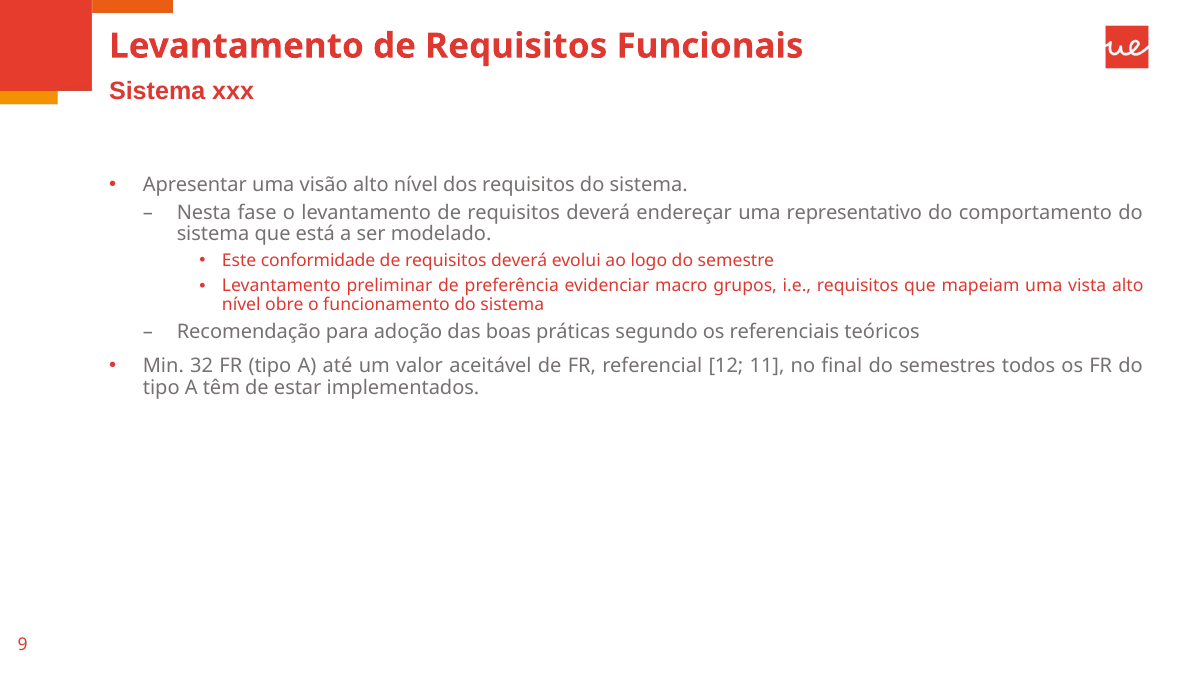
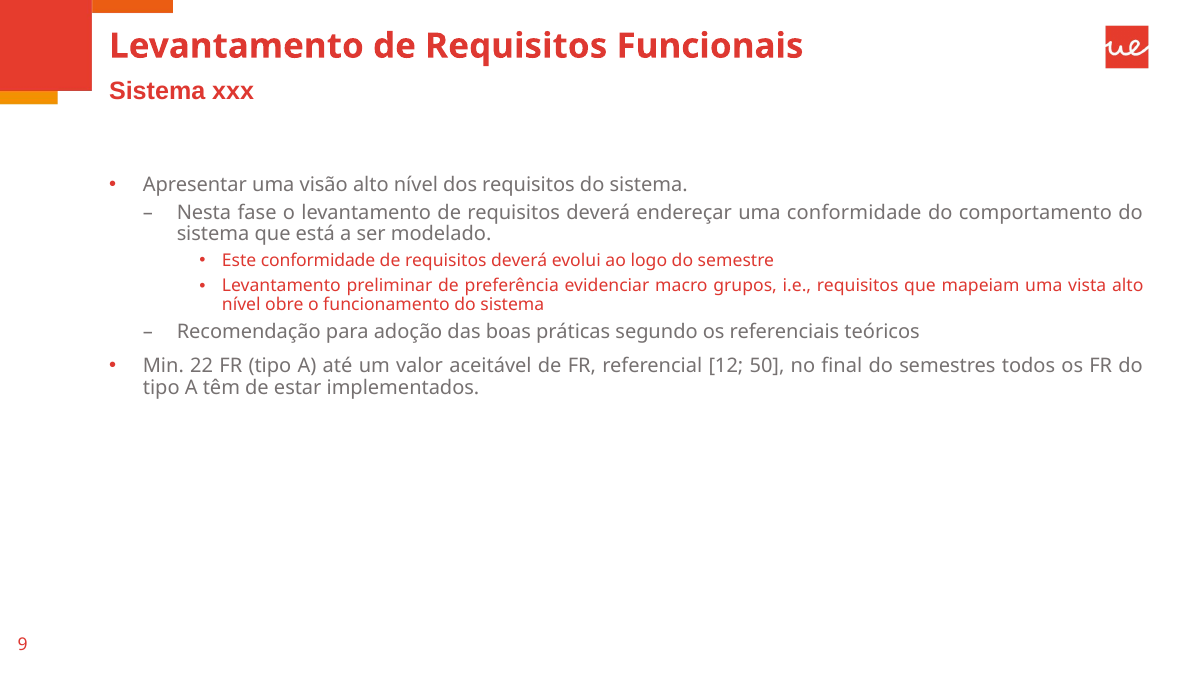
uma representativo: representativo -> conformidade
32: 32 -> 22
11: 11 -> 50
